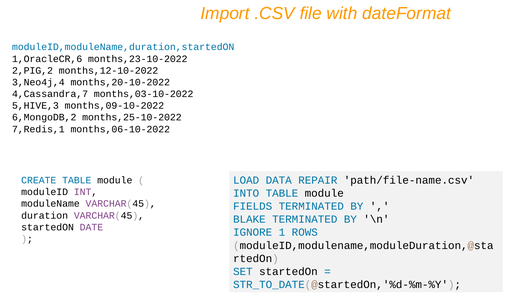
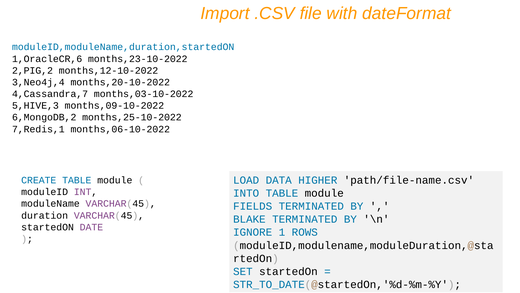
REPAIR: REPAIR -> HIGHER
